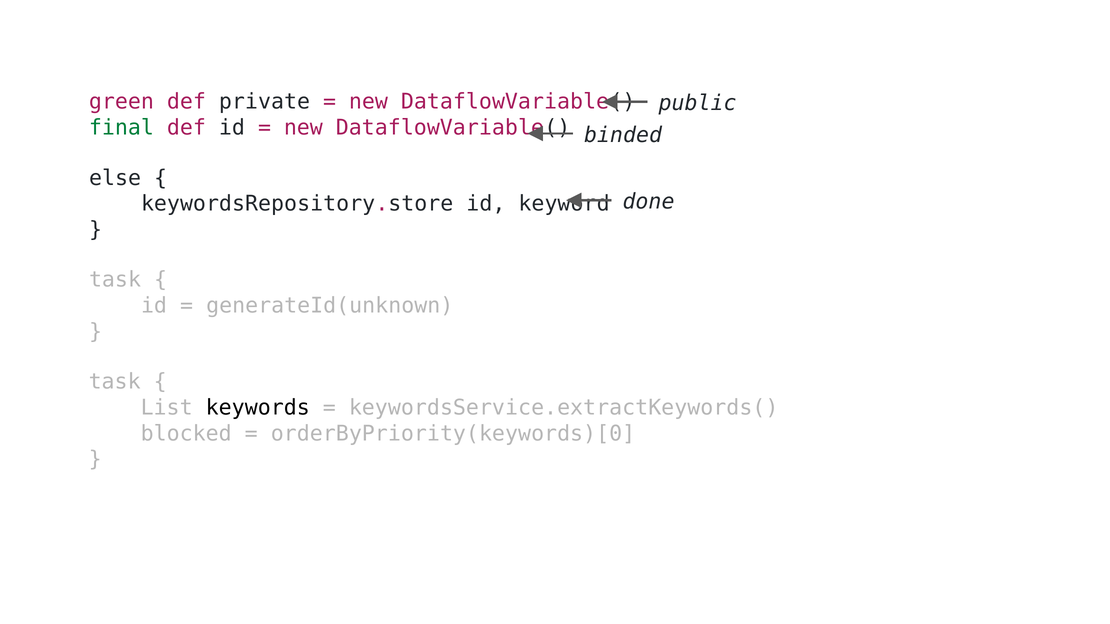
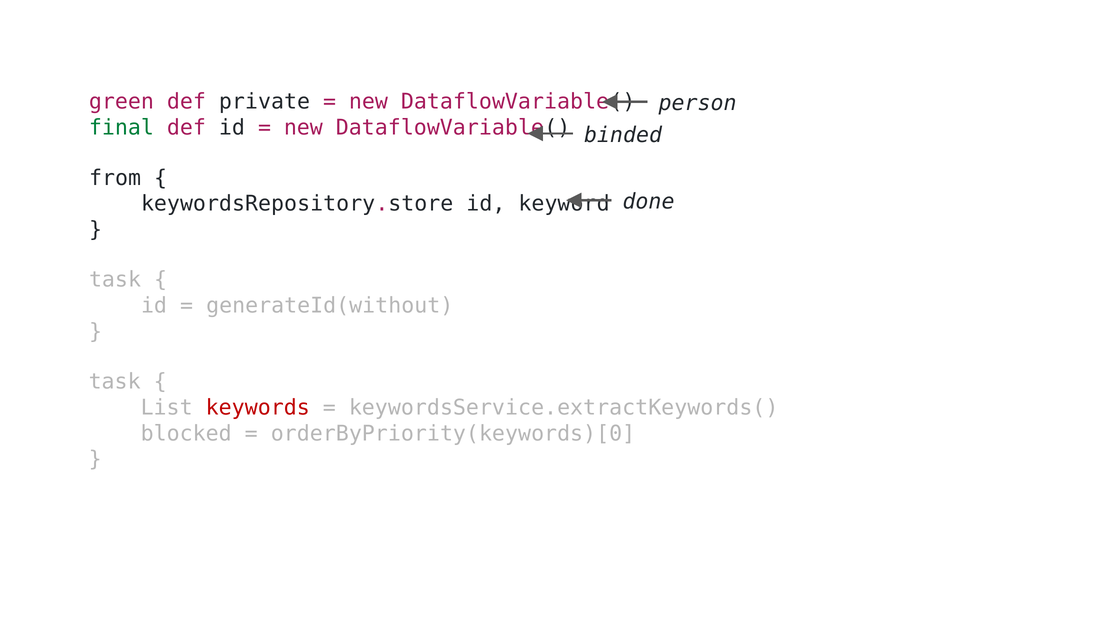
public: public -> person
else: else -> from
generateId(unknown: generateId(unknown -> generateId(without
keywords colour: black -> red
